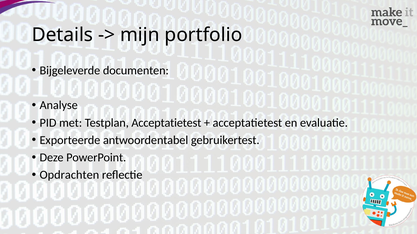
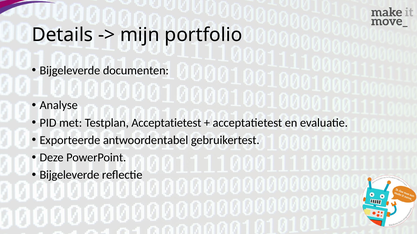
Opdrachten at (69, 175): Opdrachten -> Bijgeleverde
